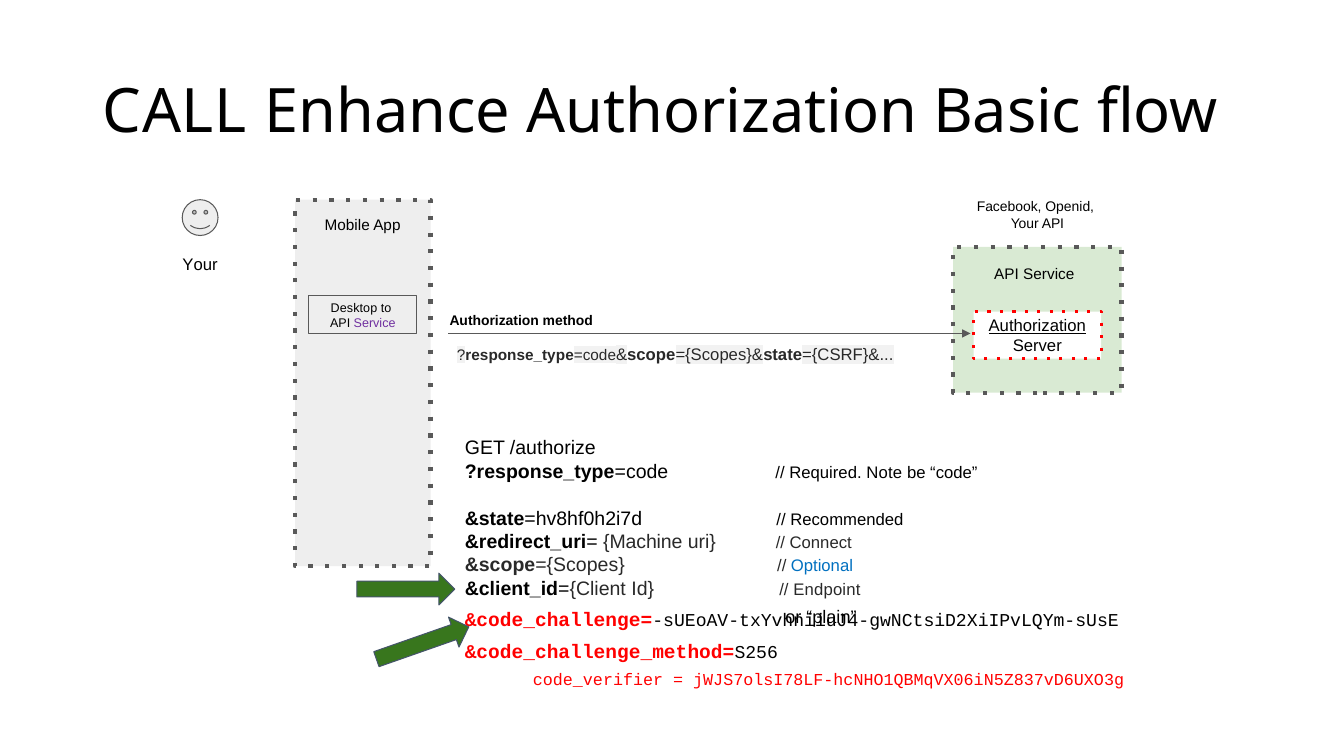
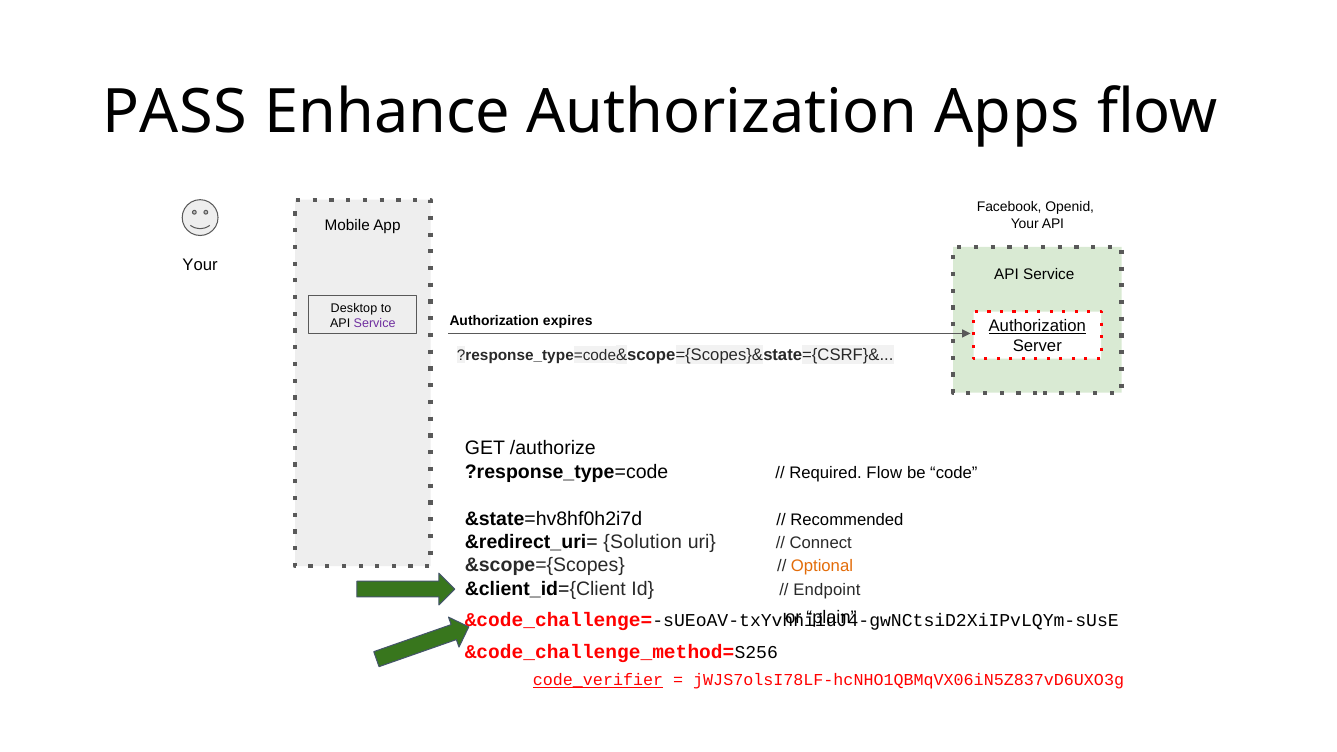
CALL: CALL -> PASS
Basic: Basic -> Apps
method: method -> expires
Required Note: Note -> Flow
Machine: Machine -> Solution
Optional colour: blue -> orange
code_verifier underline: none -> present
